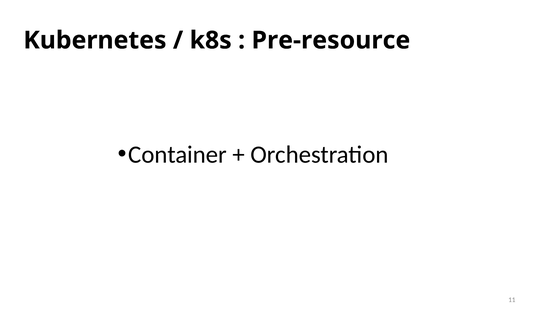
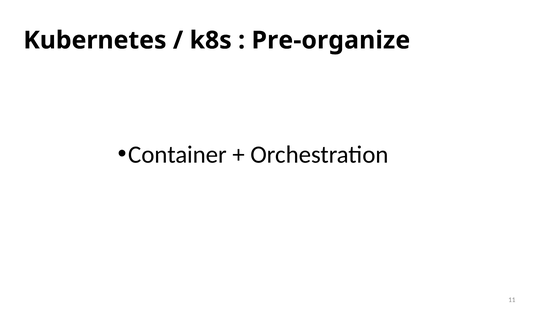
Pre-resource: Pre-resource -> Pre-organize
